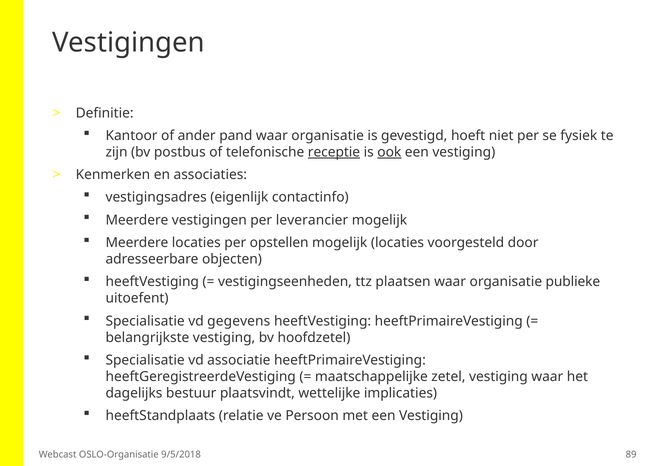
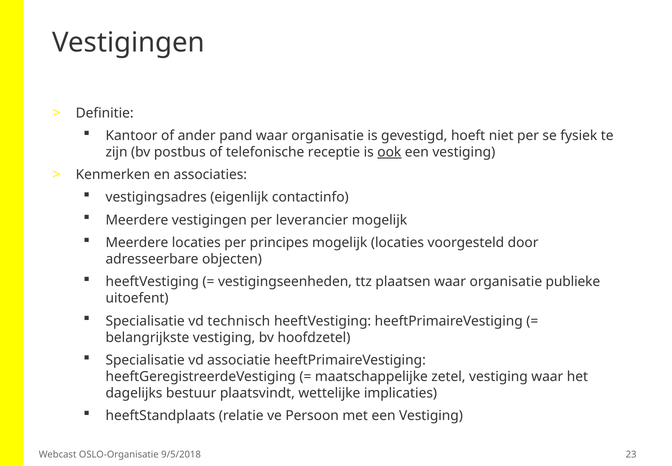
receptie underline: present -> none
opstellen: opstellen -> principes
gegevens: gegevens -> technisch
89: 89 -> 23
